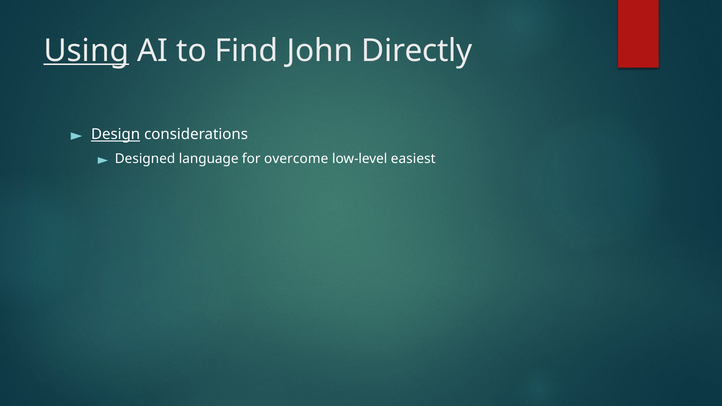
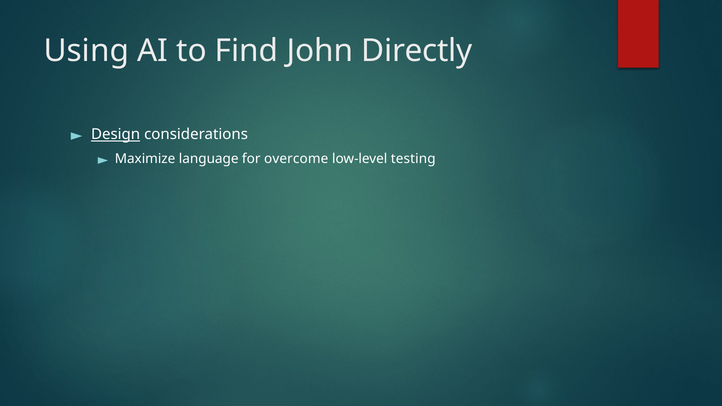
Using underline: present -> none
Designed: Designed -> Maximize
easiest: easiest -> testing
